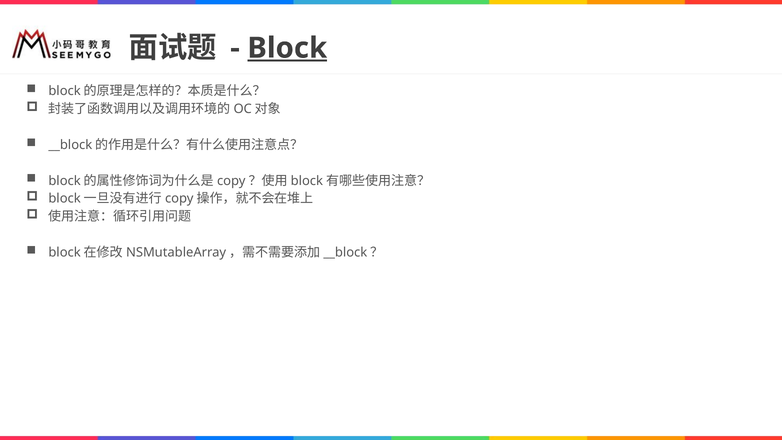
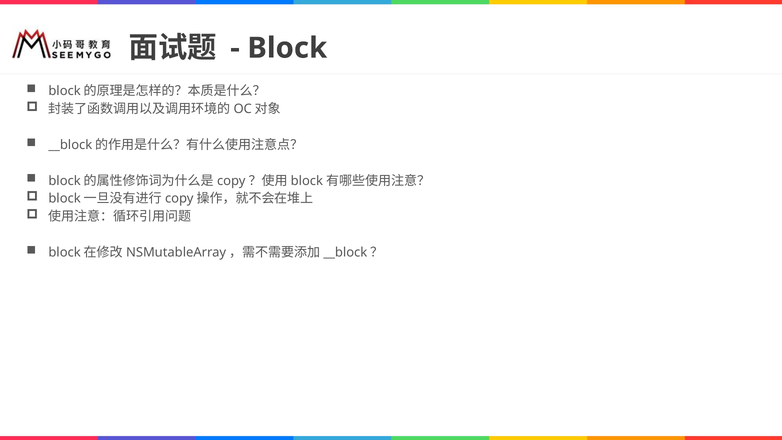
Block underline: present -> none
